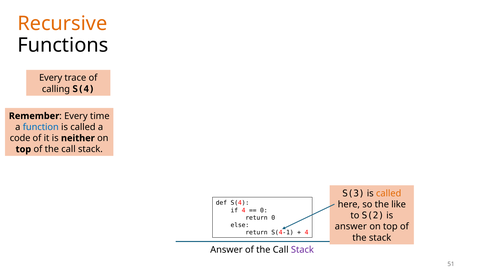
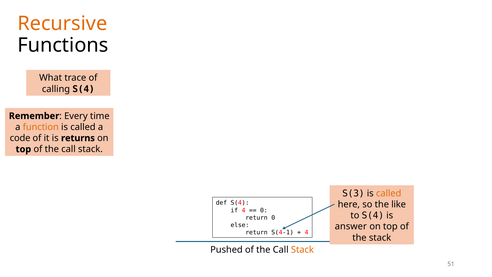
Every at (51, 78): Every -> What
function colour: blue -> orange
neither: neither -> returns
to S(2: S(2 -> S(4
Answer at (226, 250): Answer -> Pushed
Stack at (302, 250) colour: purple -> orange
